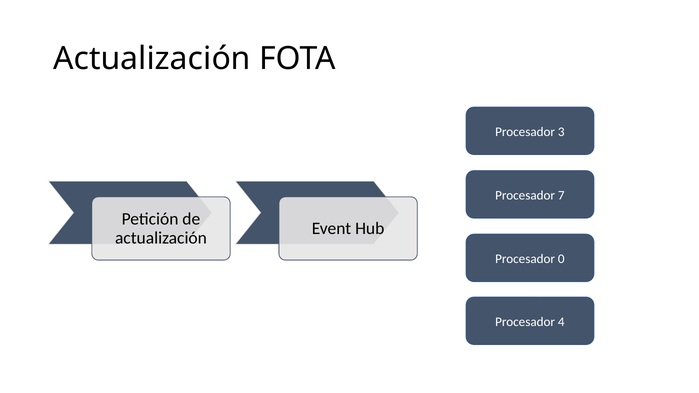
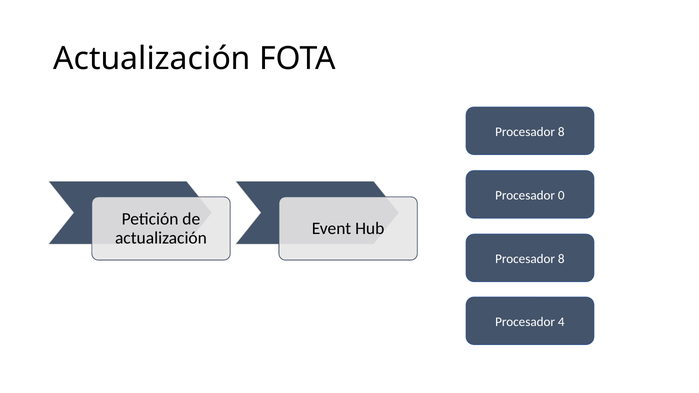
3 at (561, 132): 3 -> 8
7: 7 -> 0
0 at (561, 259): 0 -> 8
